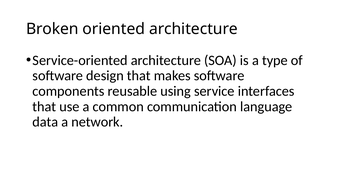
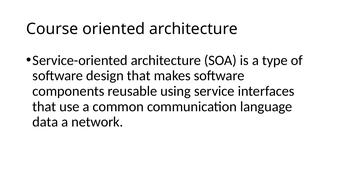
Broken: Broken -> Course
